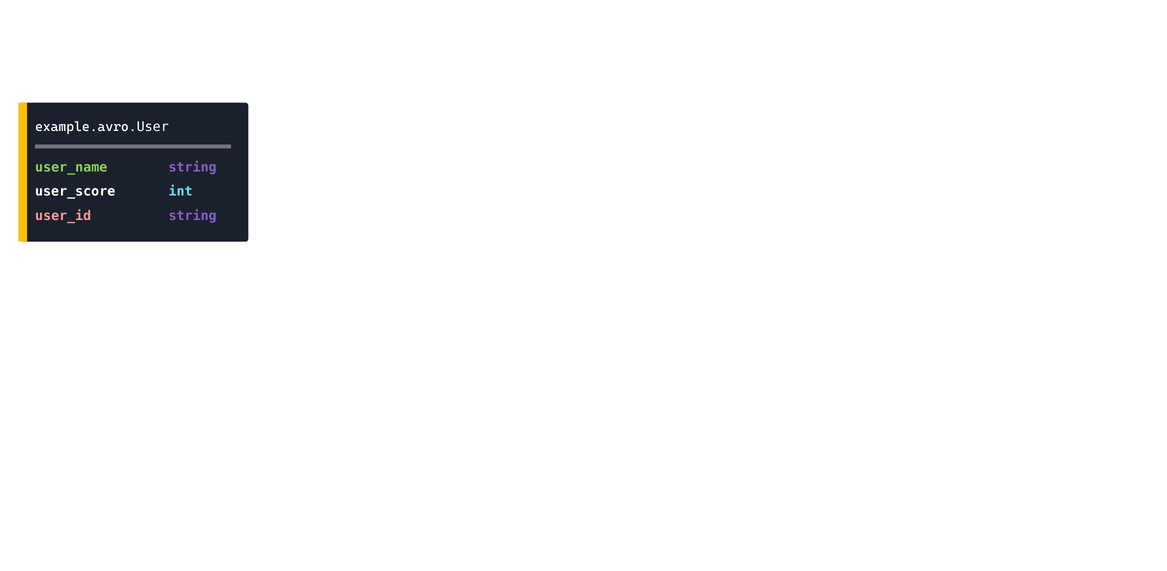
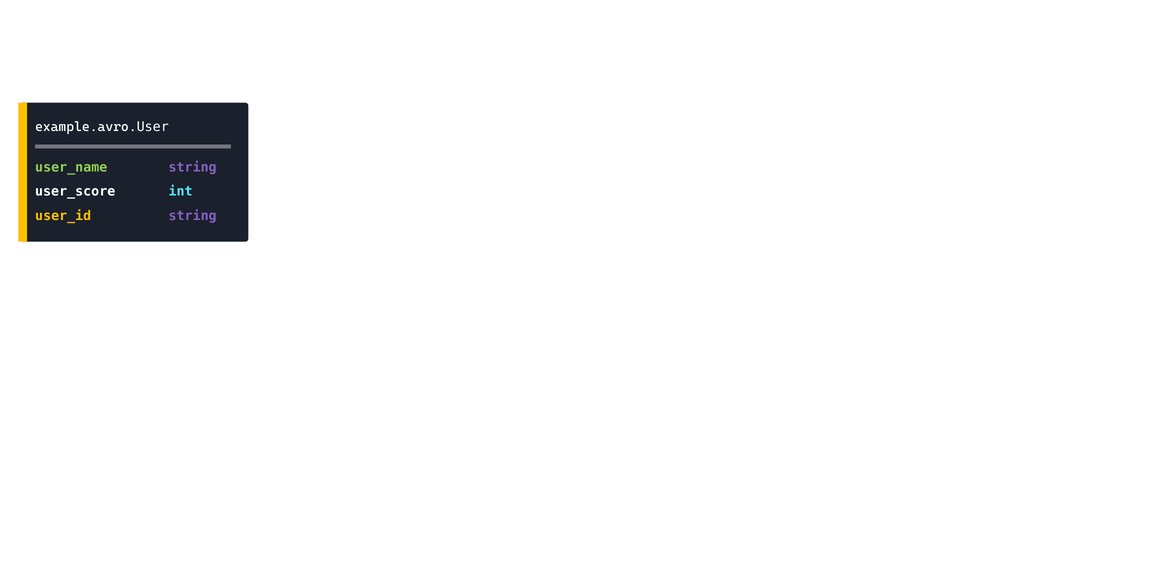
user_id colour: pink -> yellow
